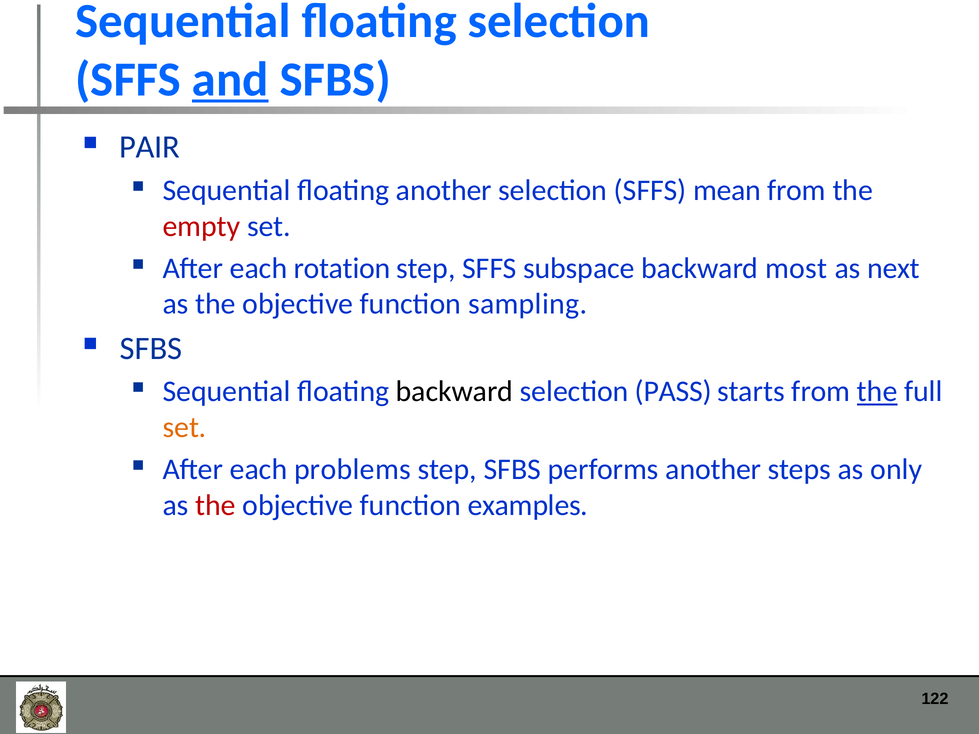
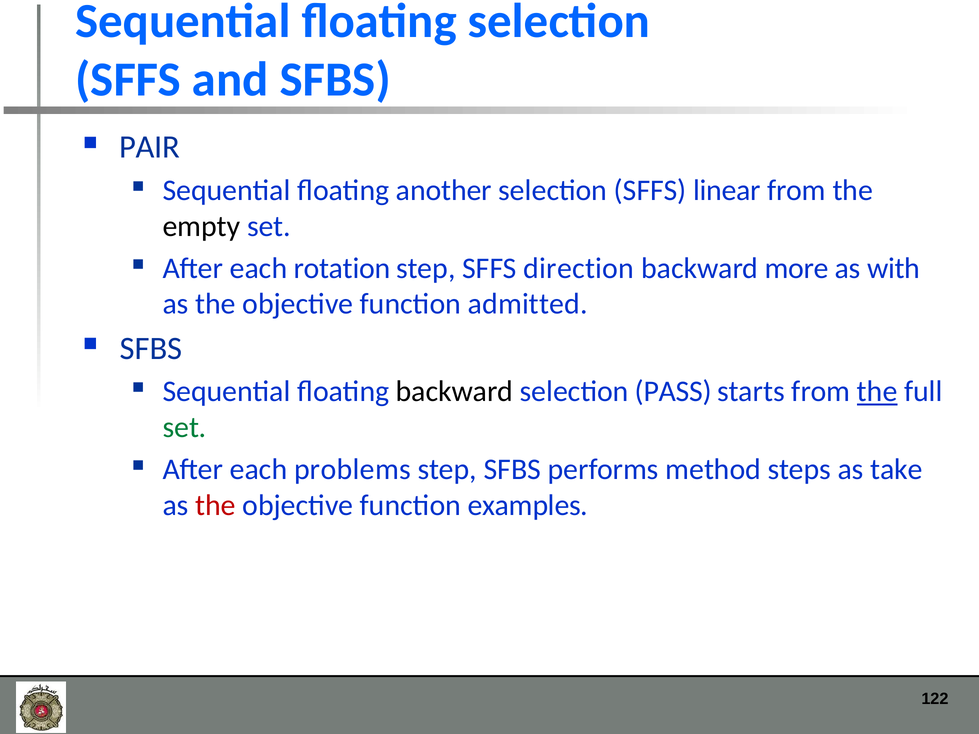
and underline: present -> none
mean: mean -> linear
empty colour: red -> black
subspace: subspace -> direction
most: most -> more
next: next -> with
sampling: sampling -> admitted
set at (185, 428) colour: orange -> green
performs another: another -> method
only: only -> take
